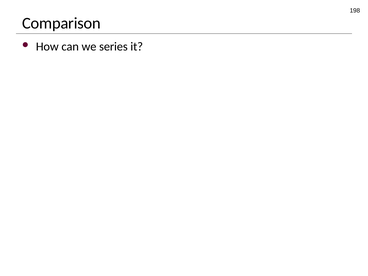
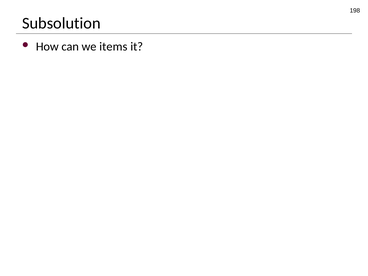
Comparison: Comparison -> Subsolution
series: series -> items
